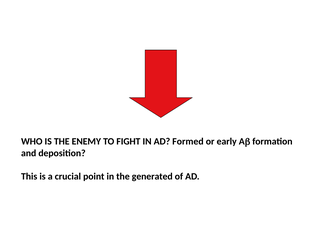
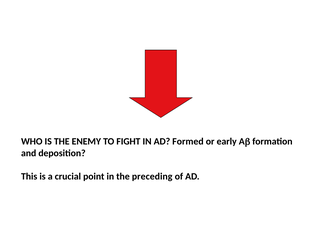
generated: generated -> preceding
